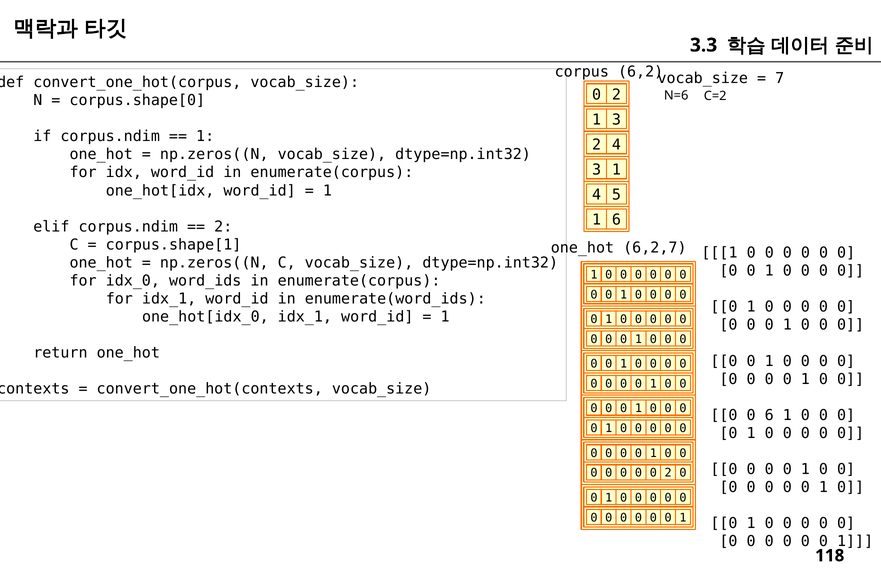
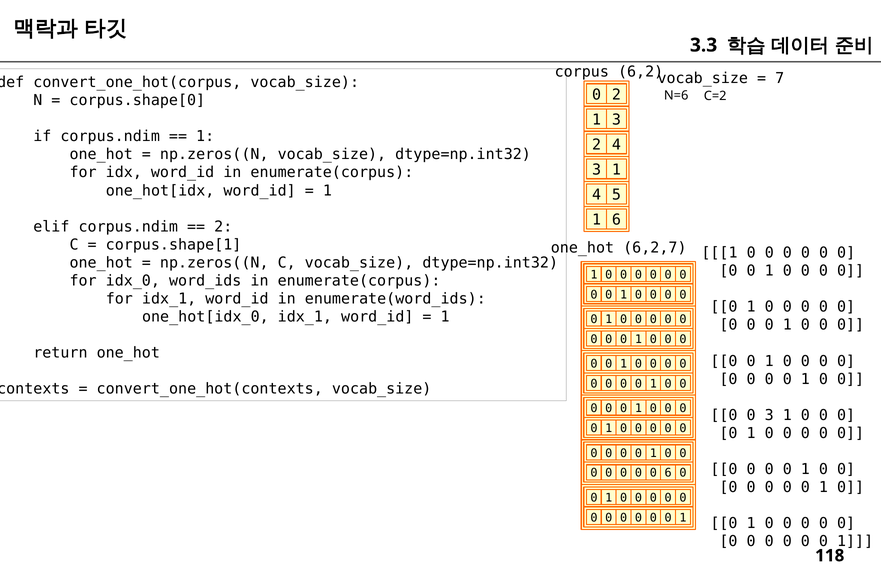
0 6: 6 -> 3
0 0 2: 2 -> 6
